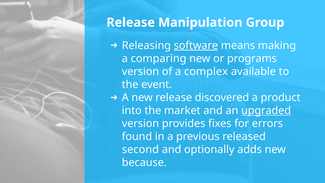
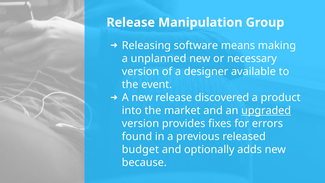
software underline: present -> none
comparing: comparing -> unplanned
programs: programs -> necessary
complex: complex -> designer
second: second -> budget
